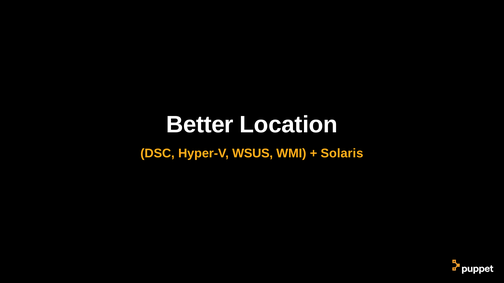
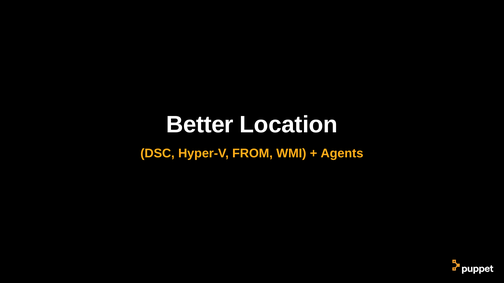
WSUS: WSUS -> FROM
Solaris: Solaris -> Agents
